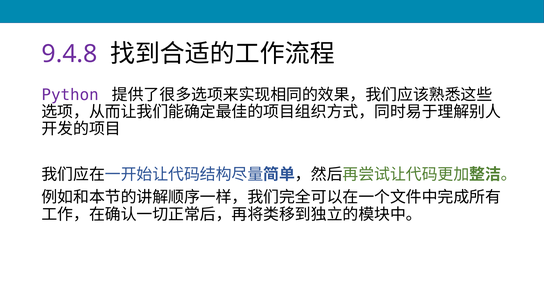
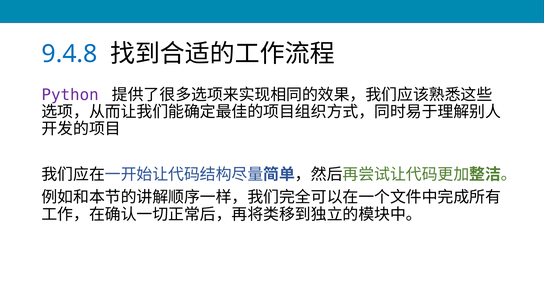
9.4.8 colour: purple -> blue
